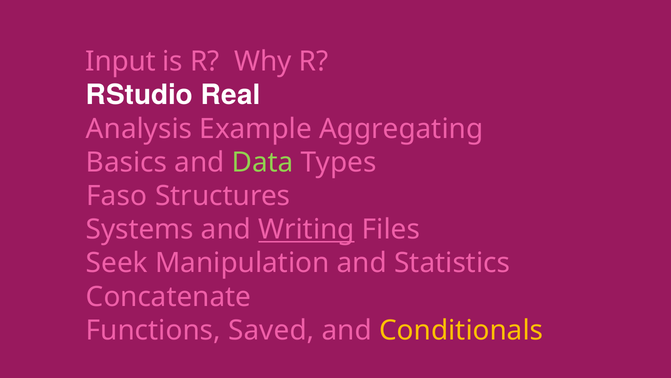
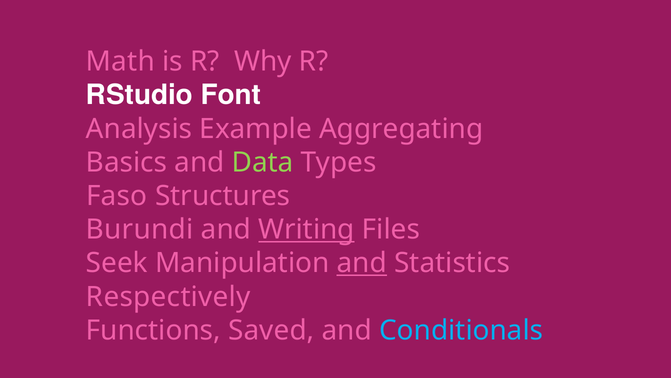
Input: Input -> Math
Real: Real -> Font
Systems: Systems -> Burundi
and at (362, 263) underline: none -> present
Concatenate: Concatenate -> Respectively
Conditionals colour: yellow -> light blue
